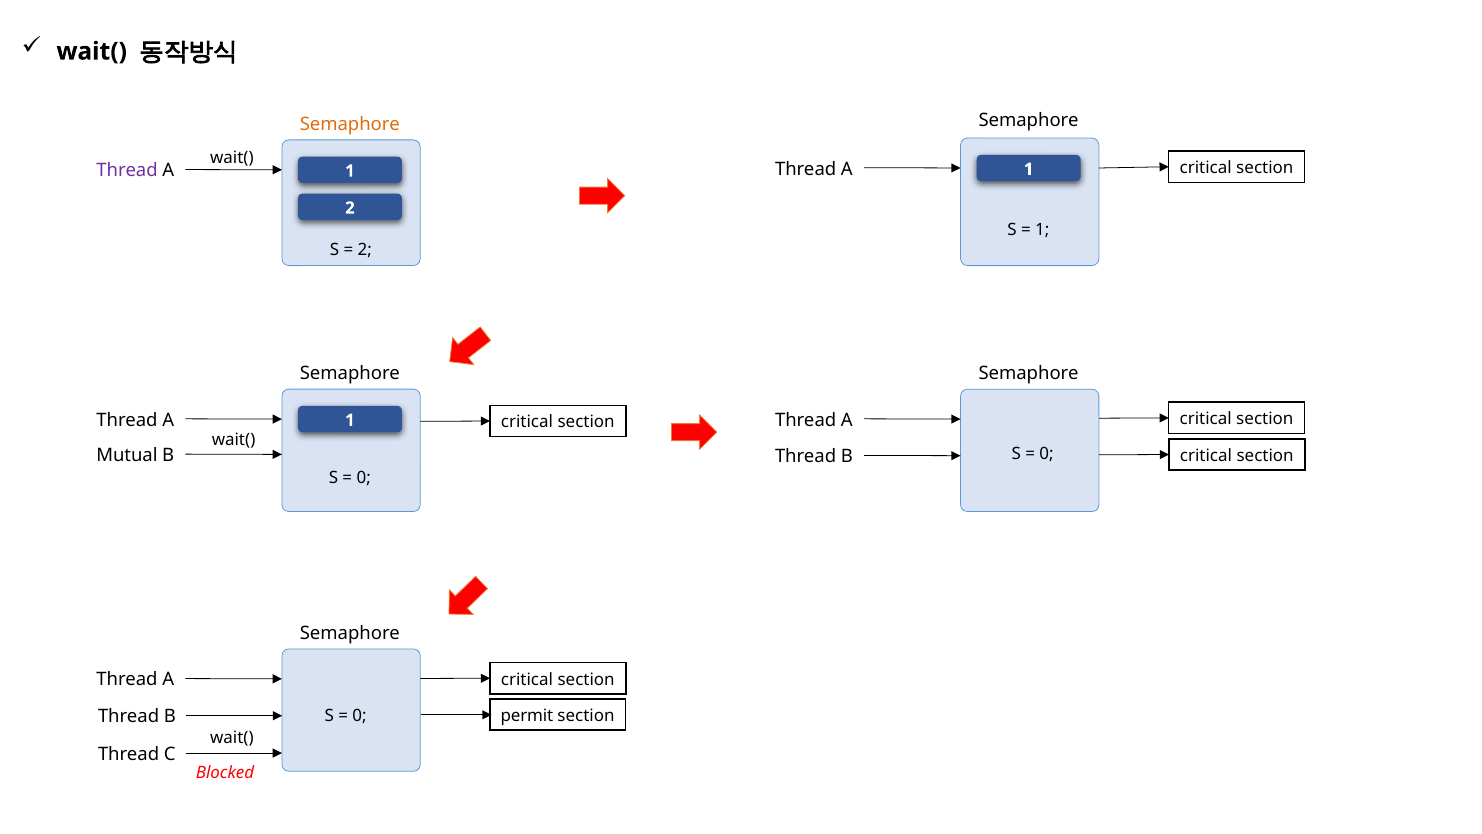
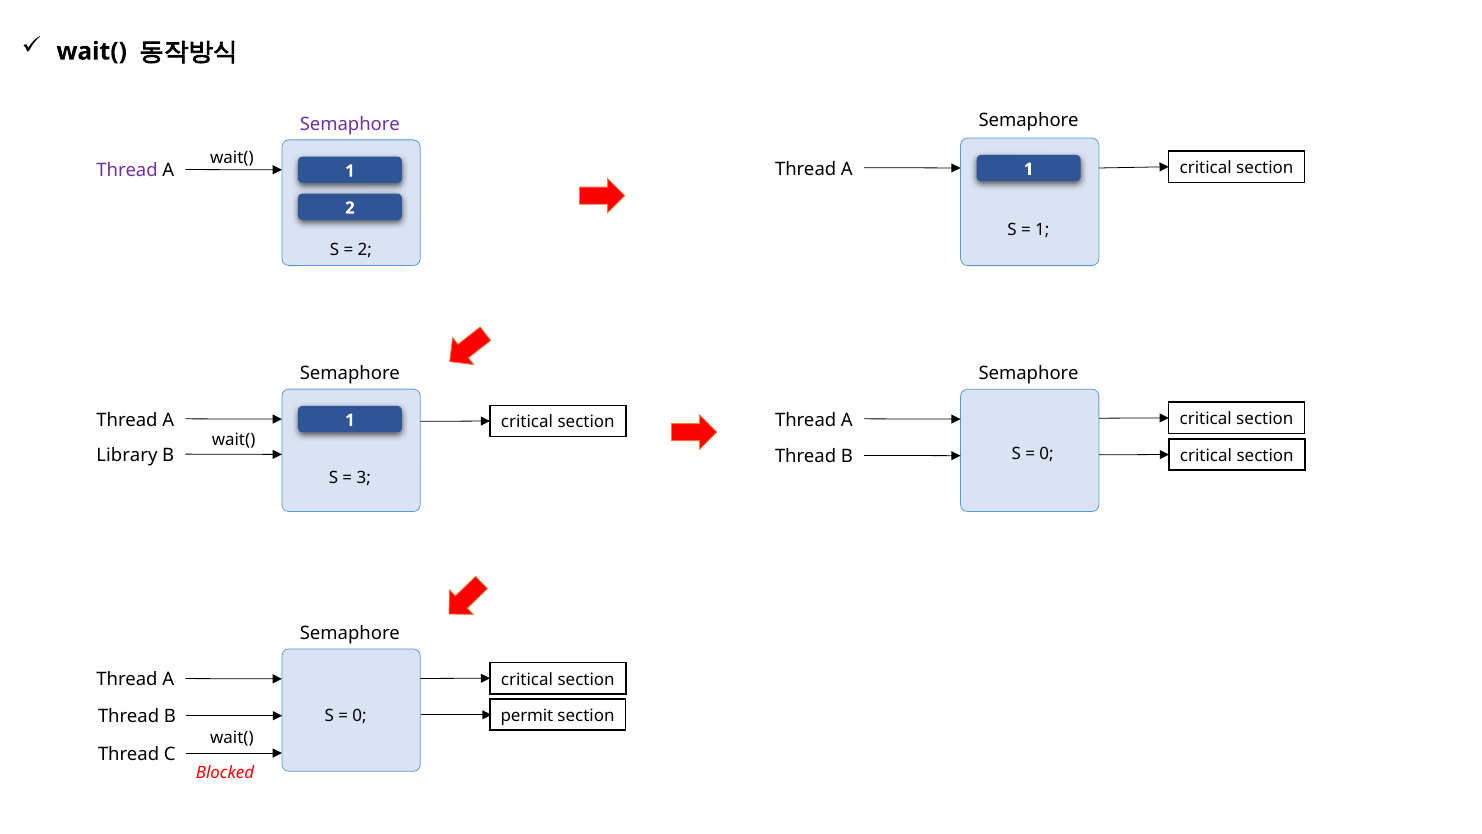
Semaphore at (350, 124) colour: orange -> purple
Mutual: Mutual -> Library
0 at (364, 478): 0 -> 3
